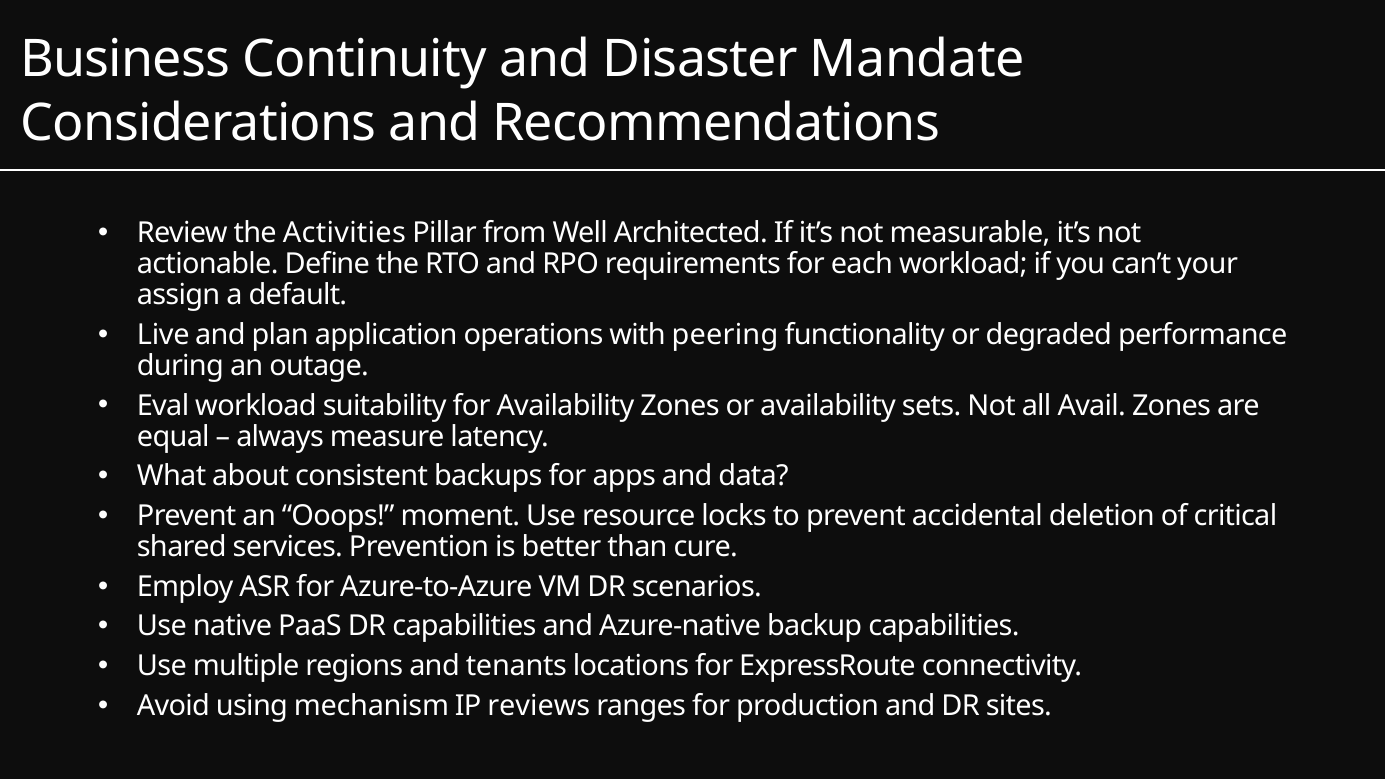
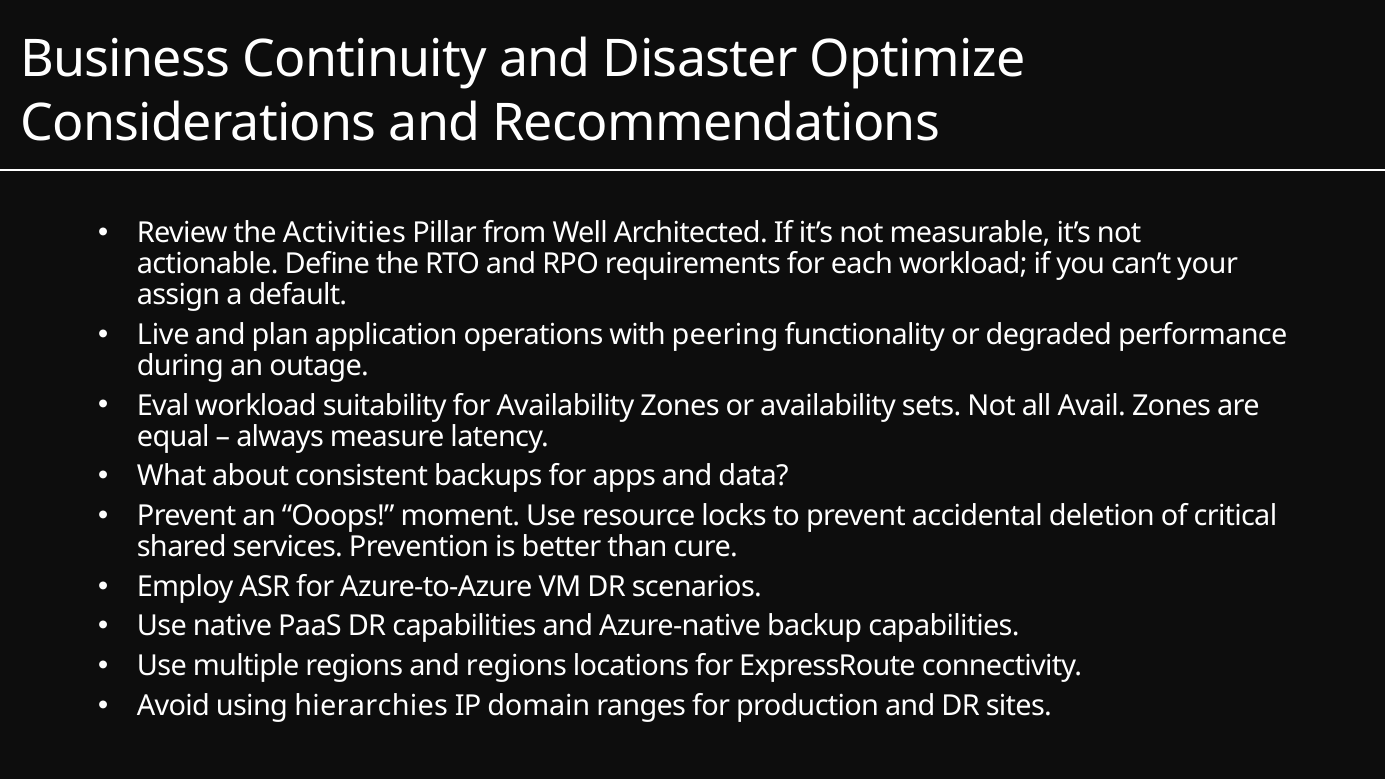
Mandate: Mandate -> Optimize
and tenants: tenants -> regions
mechanism: mechanism -> hierarchies
reviews: reviews -> domain
